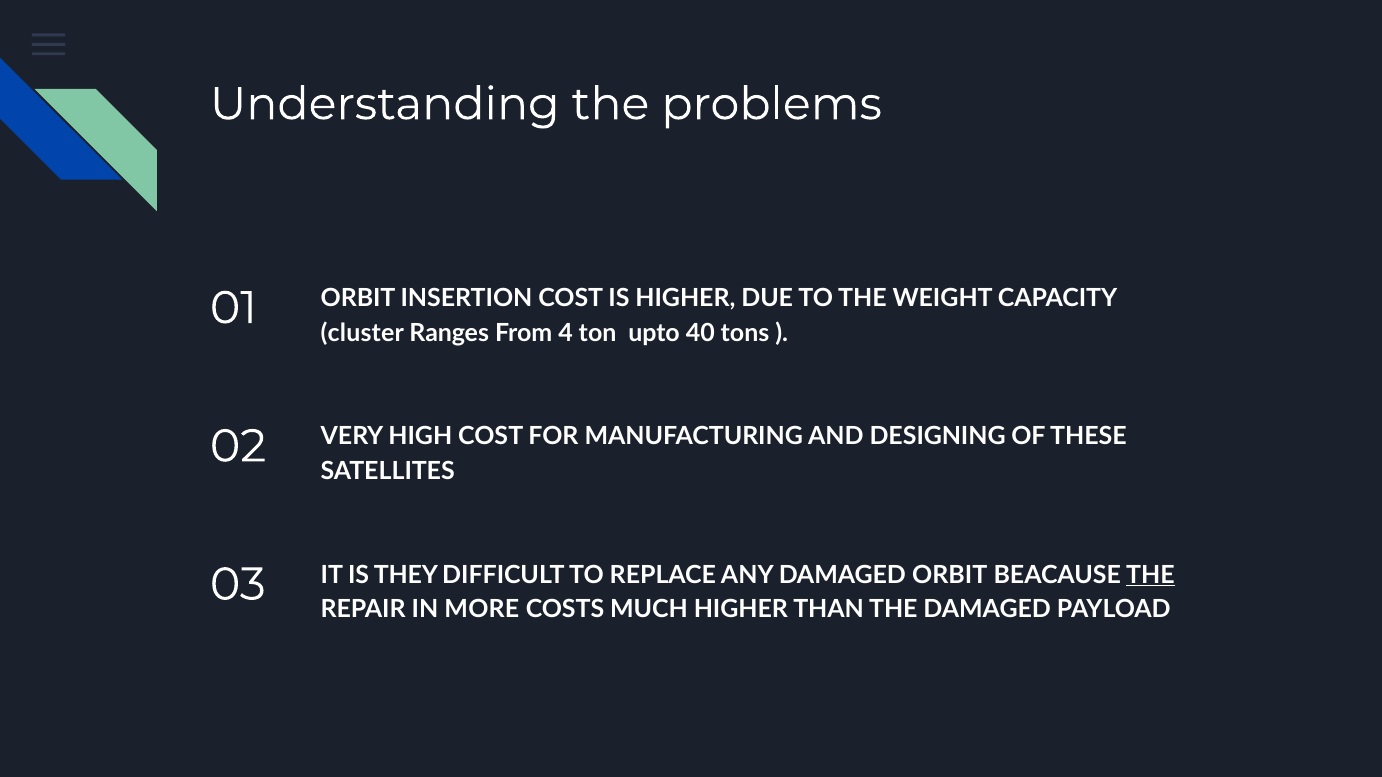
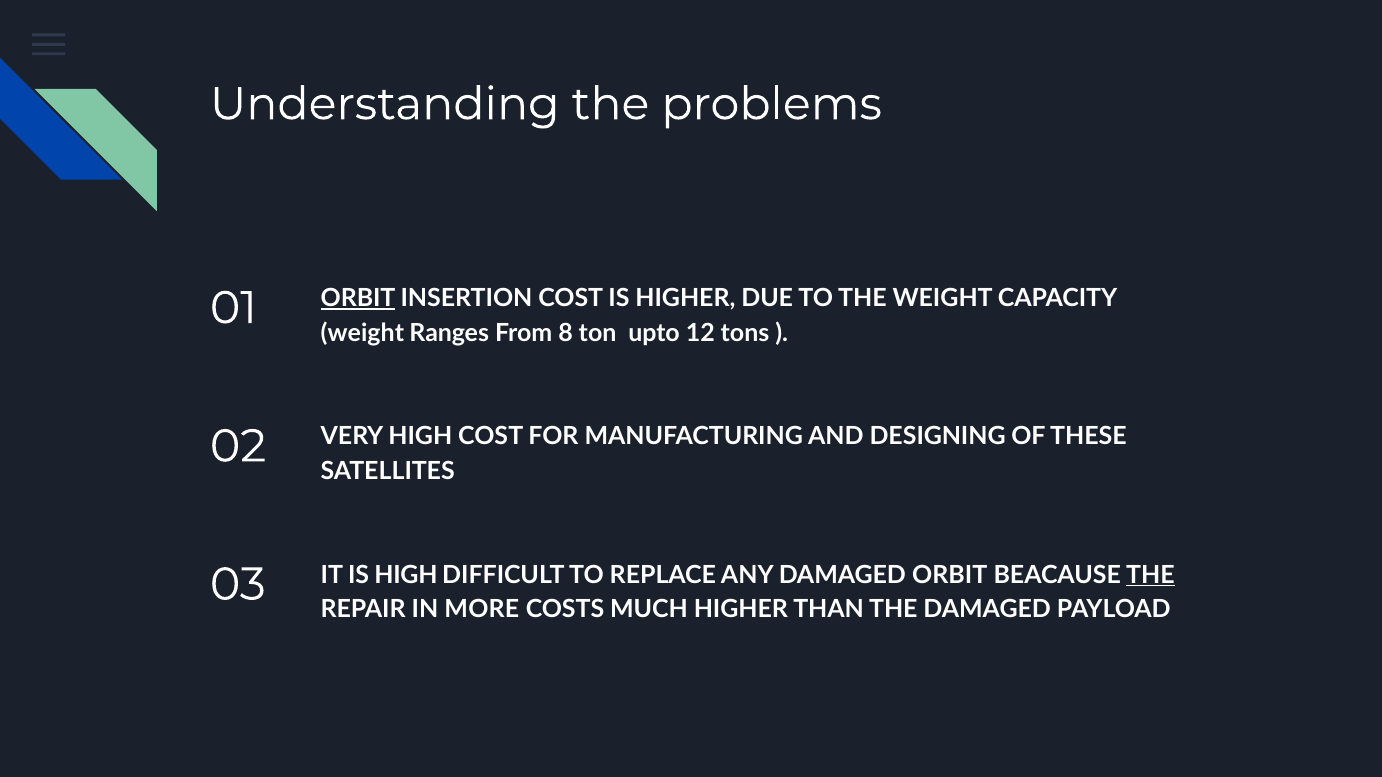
ORBIT at (358, 299) underline: none -> present
cluster at (362, 333): cluster -> weight
4: 4 -> 8
40: 40 -> 12
IS THEY: THEY -> HIGH
